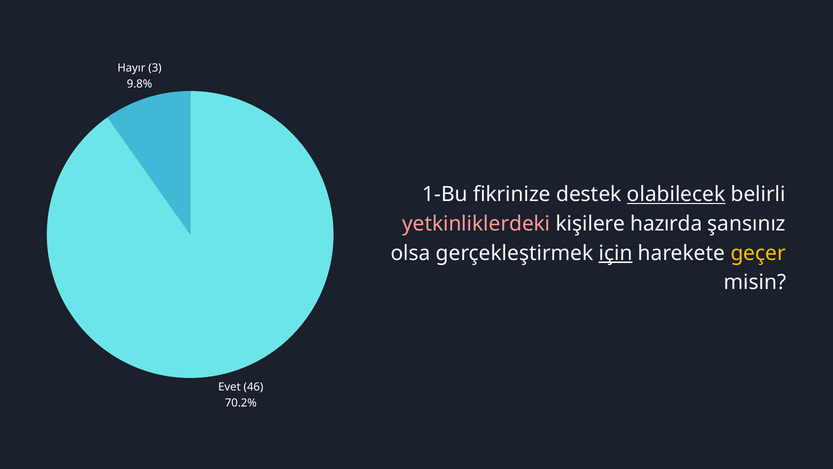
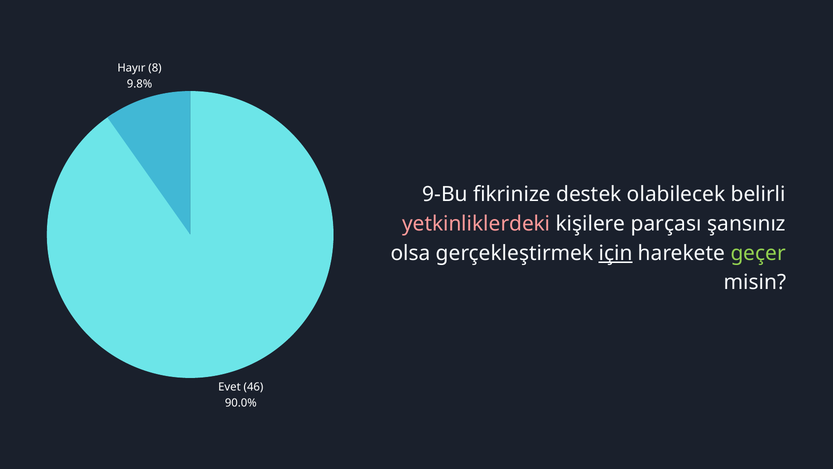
3: 3 -> 8
1-Bu: 1-Bu -> 9-Bu
olabilecek underline: present -> none
hazırda: hazırda -> parçası
geçer colour: yellow -> light green
70.2%: 70.2% -> 90.0%
